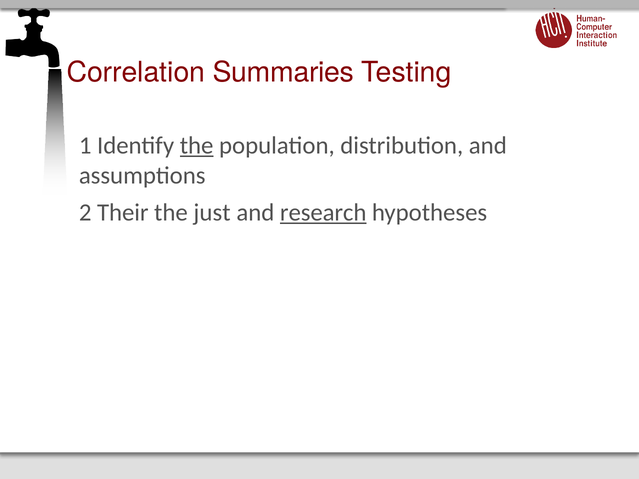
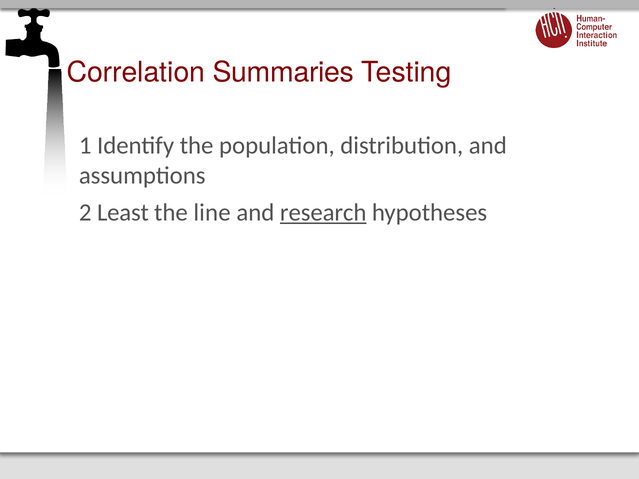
the at (197, 146) underline: present -> none
Their: Their -> Least
just: just -> line
